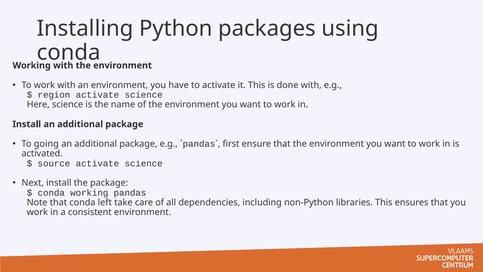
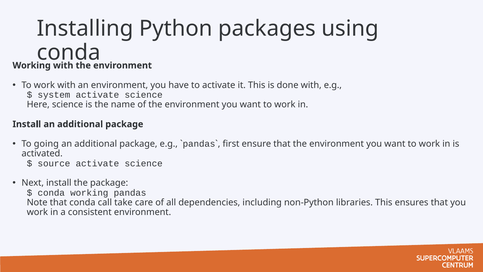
region: region -> system
left: left -> call
